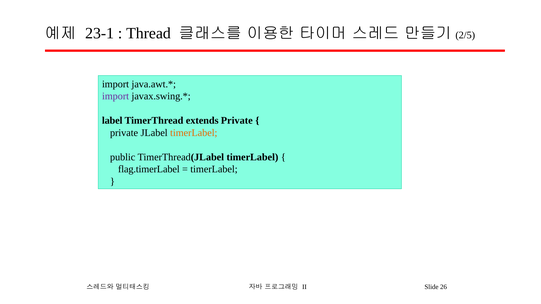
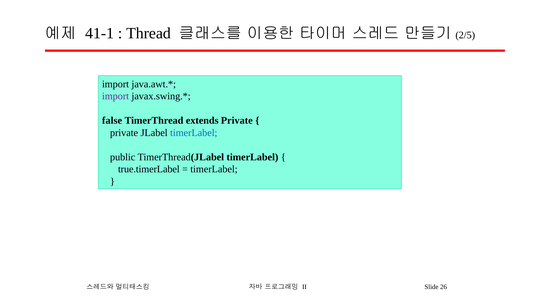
23-1: 23-1 -> 41-1
label: label -> false
timerLabel at (194, 133) colour: orange -> blue
flag.timerLabel: flag.timerLabel -> true.timerLabel
